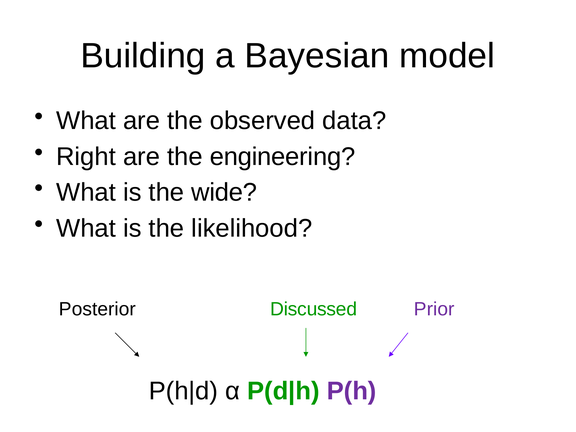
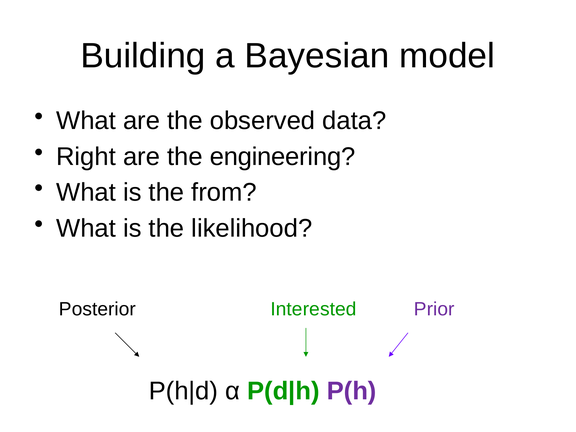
wide: wide -> from
Discussed: Discussed -> Interested
